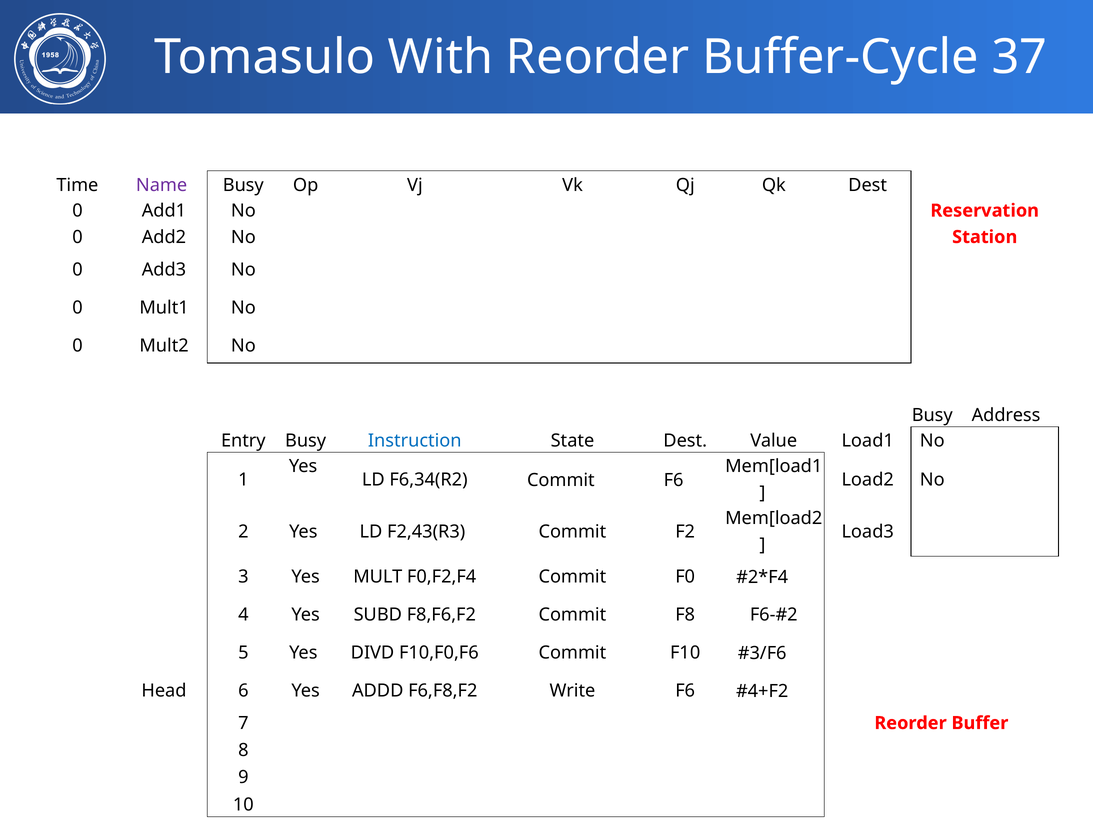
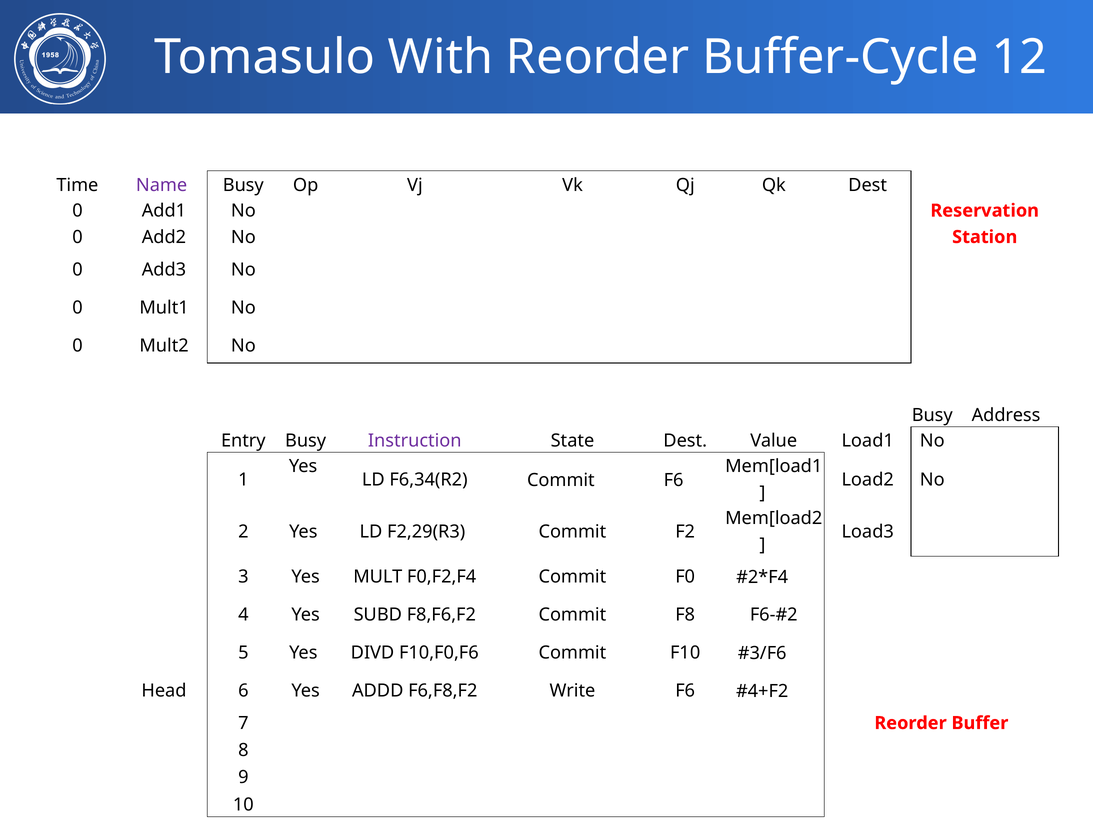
37: 37 -> 12
Instruction colour: blue -> purple
F2,43(R3: F2,43(R3 -> F2,29(R3
